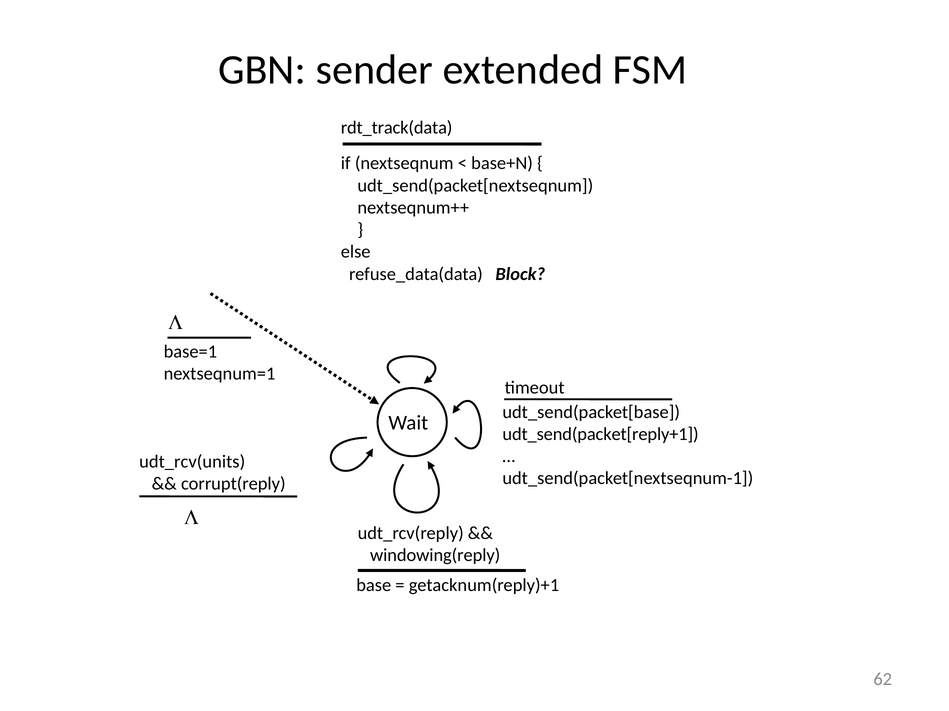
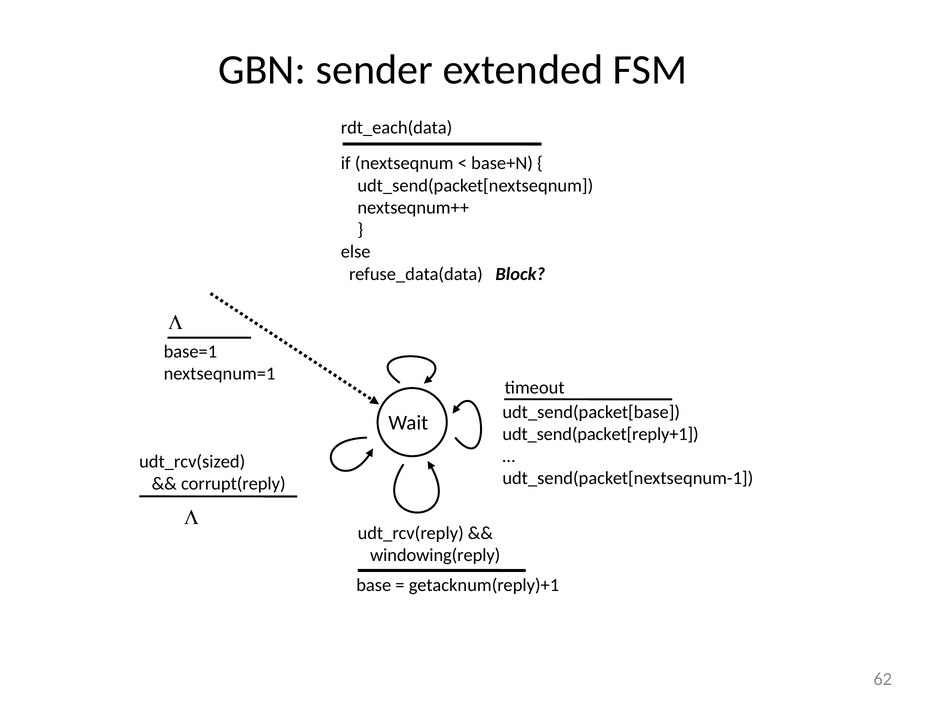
rdt_track(data: rdt_track(data -> rdt_each(data
udt_rcv(units: udt_rcv(units -> udt_rcv(sized
